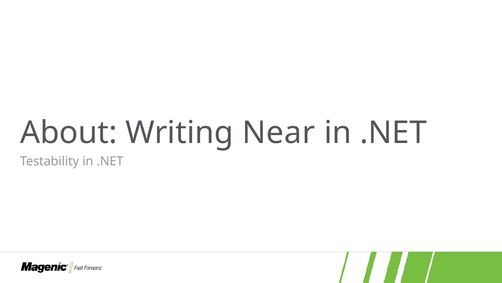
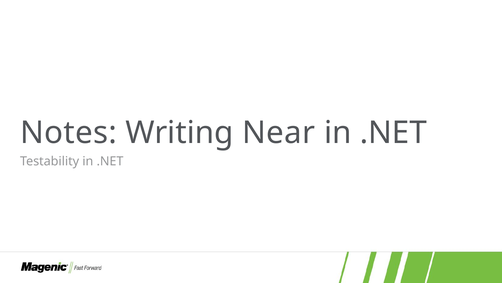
About: About -> Notes
